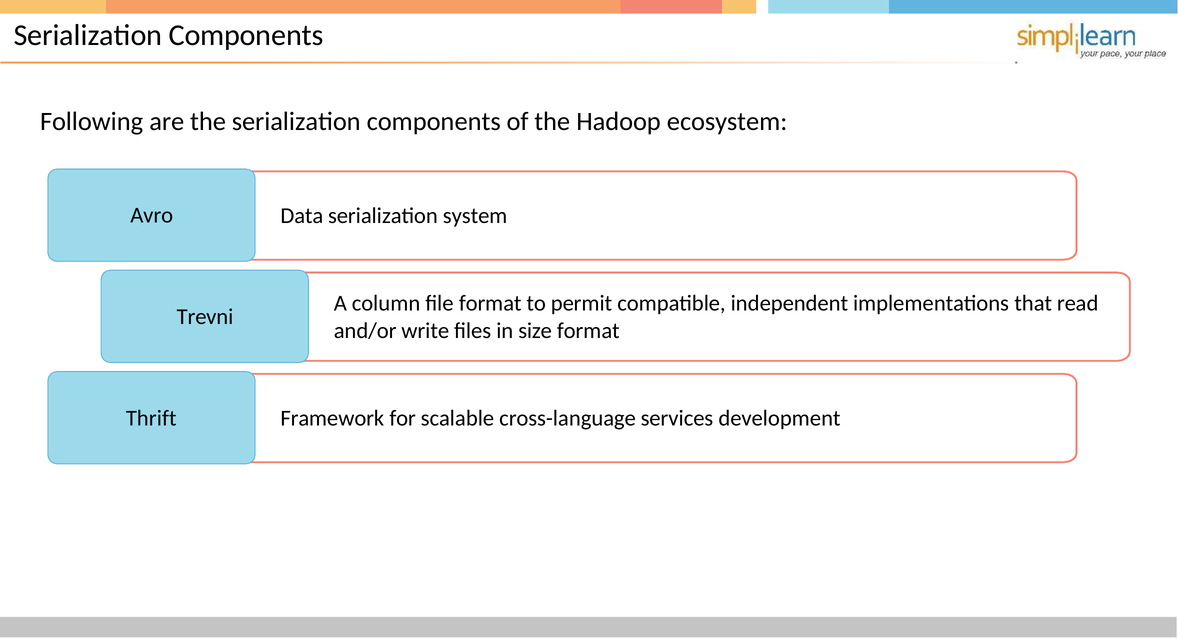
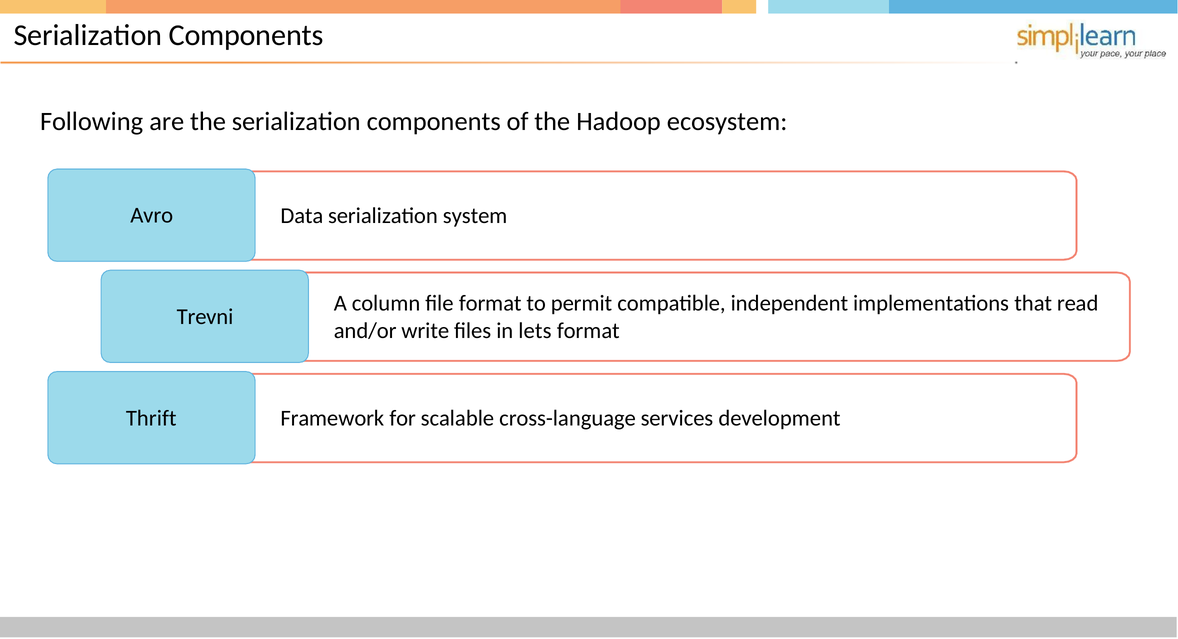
size: size -> lets
